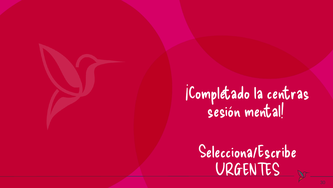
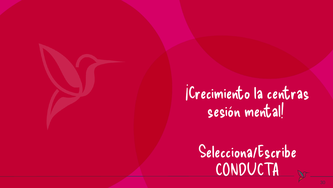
¡Completado: ¡Completado -> ¡Crecimiento
URGENTES: URGENTES -> CONDUCTA
